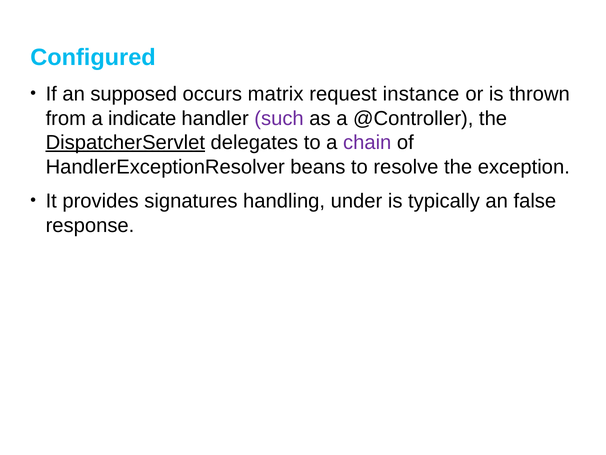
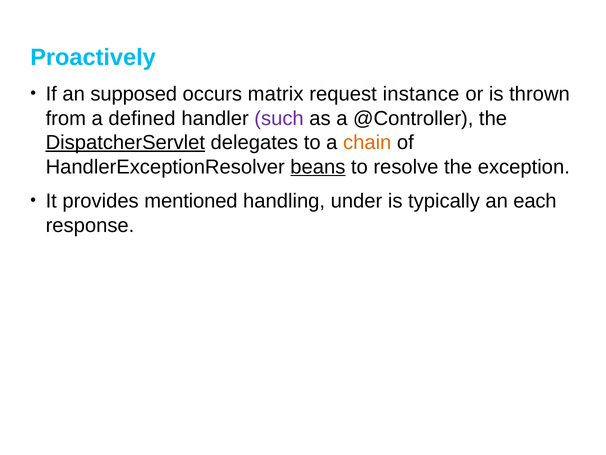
Configured: Configured -> Proactively
indicate: indicate -> defined
chain colour: purple -> orange
beans underline: none -> present
signatures: signatures -> mentioned
false: false -> each
